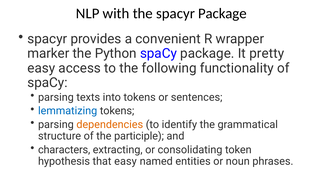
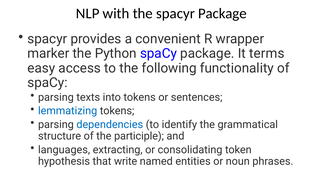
pretty: pretty -> terms
dependencies colour: orange -> blue
characters: characters -> languages
that easy: easy -> write
